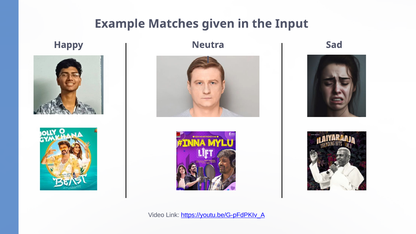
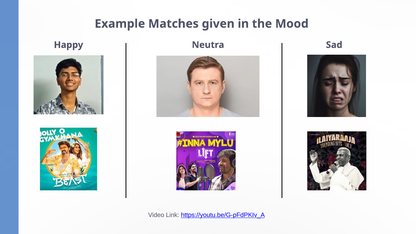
Input: Input -> Mood
